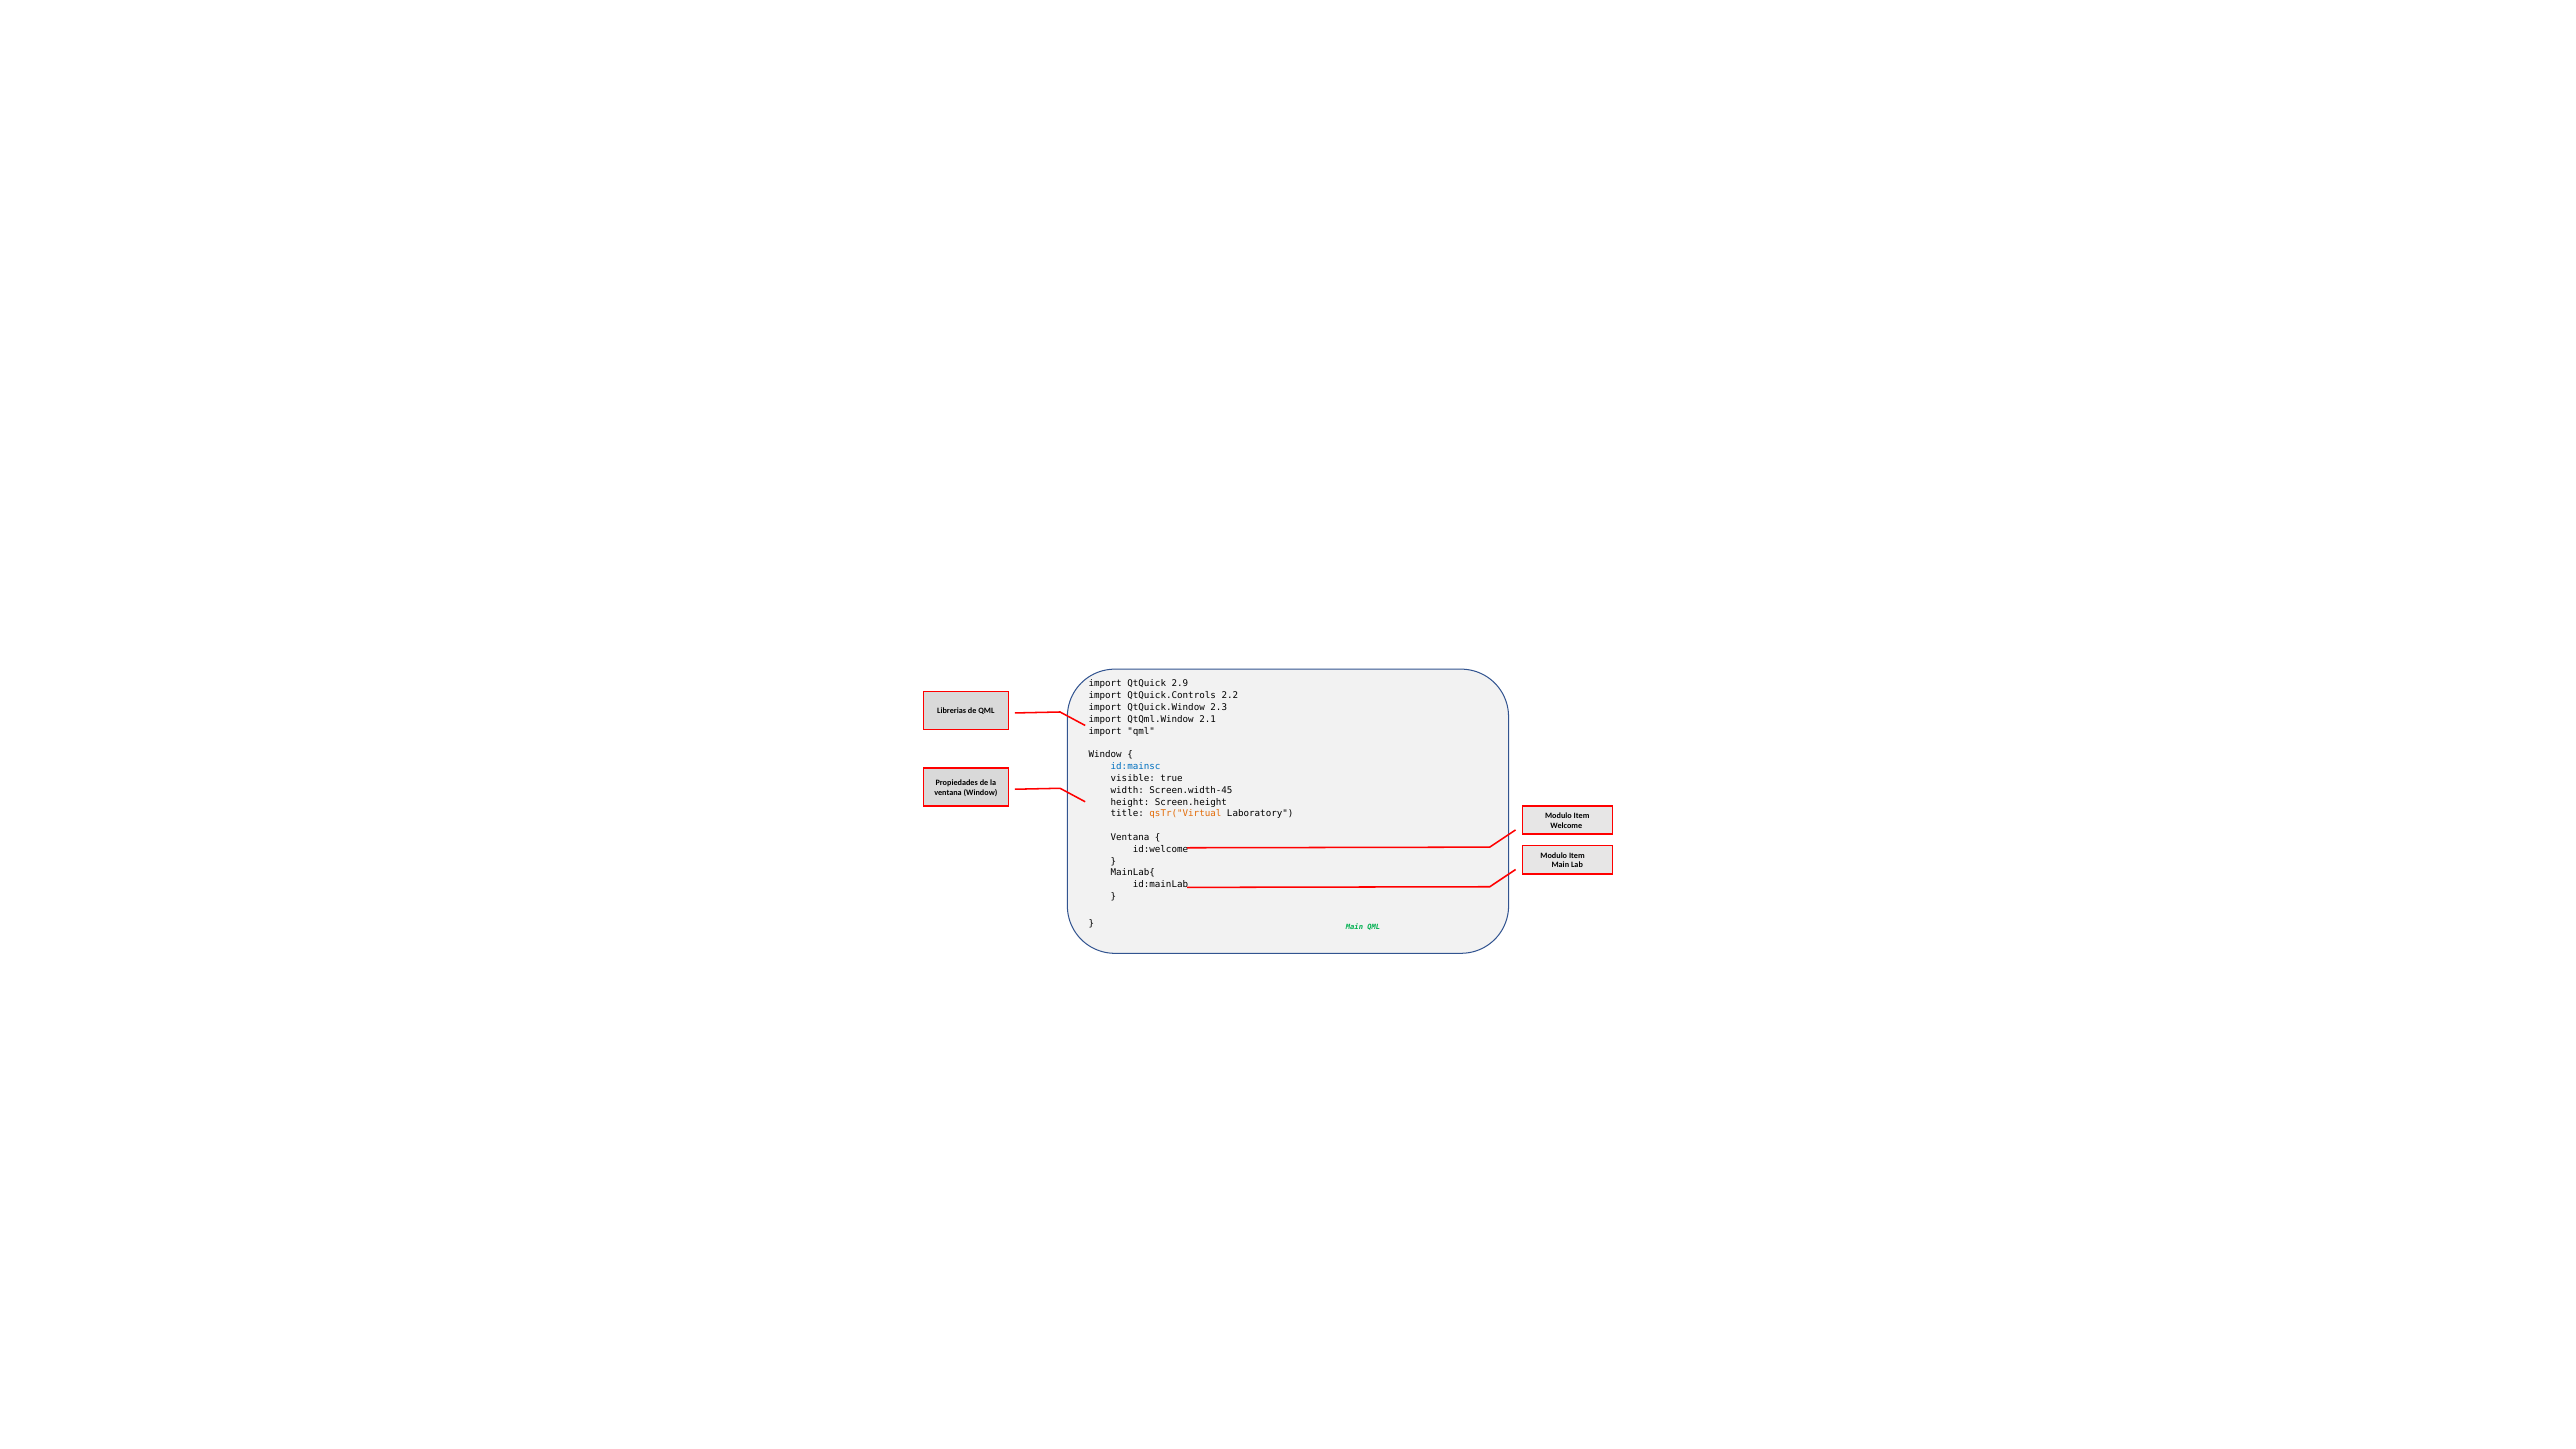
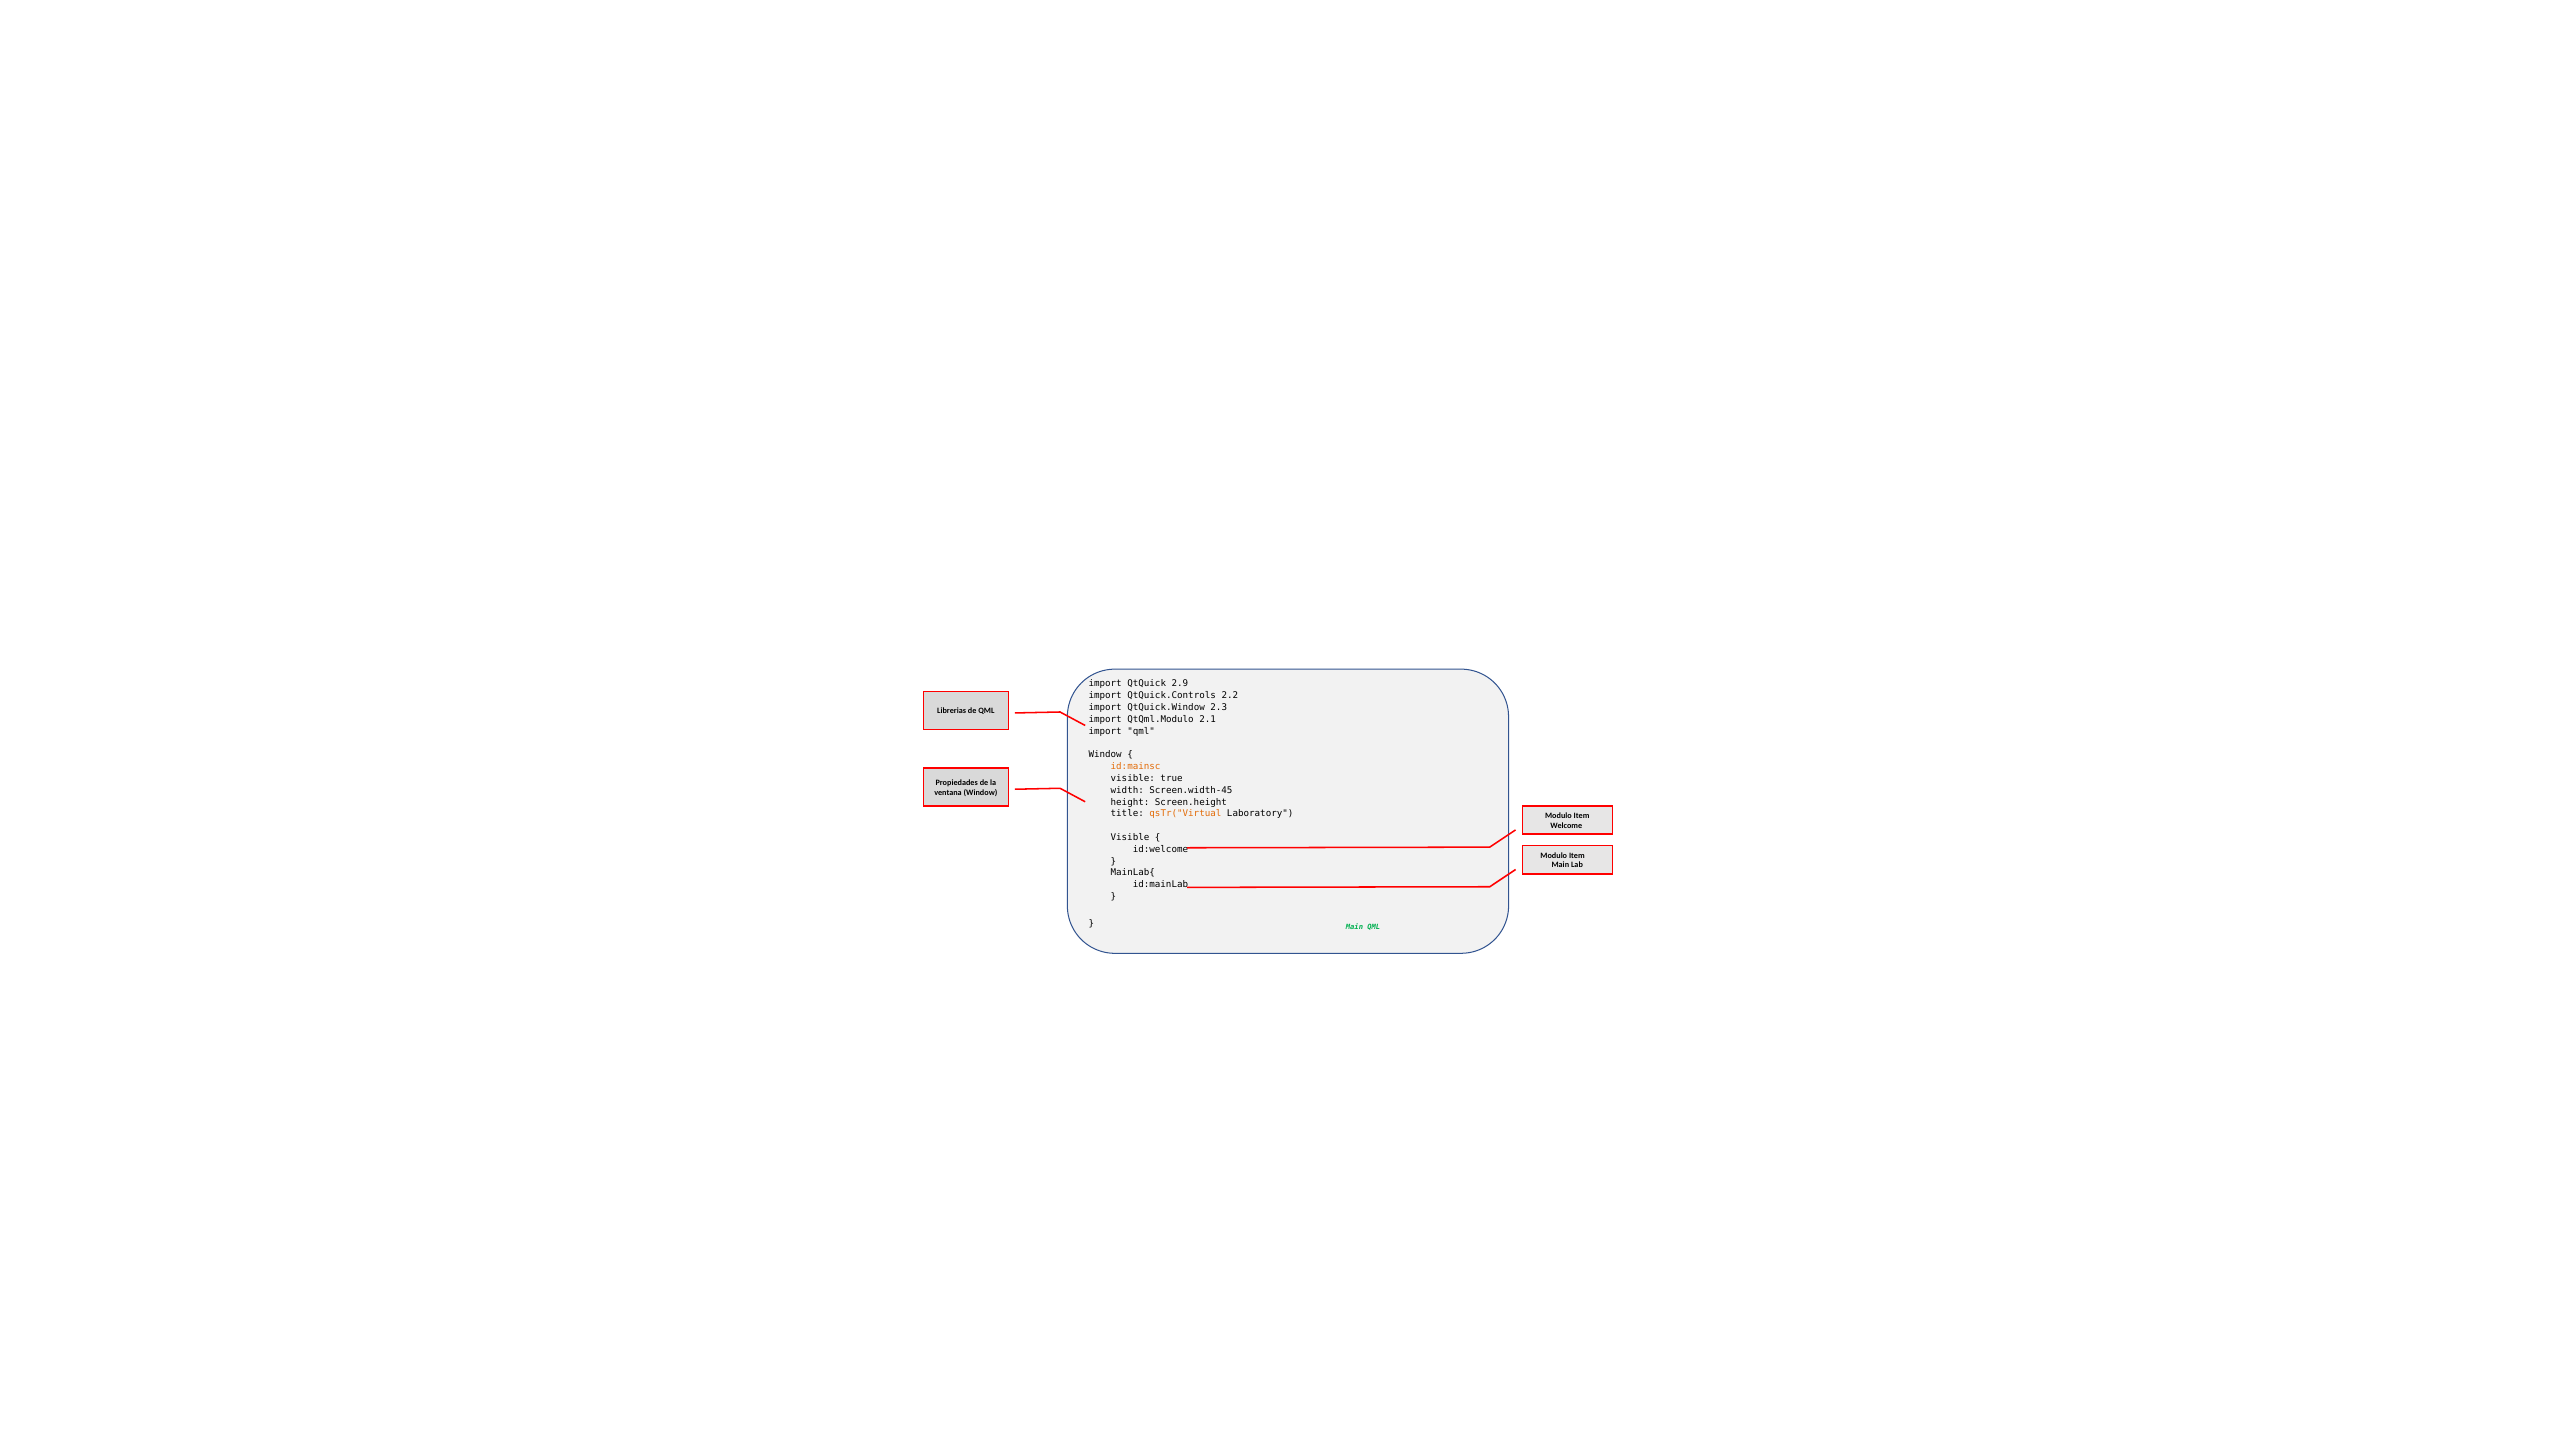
QtQml.Window: QtQml.Window -> QtQml.Modulo
id:mainsc colour: blue -> orange
Ventana at (1130, 837): Ventana -> Visible
